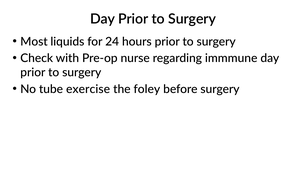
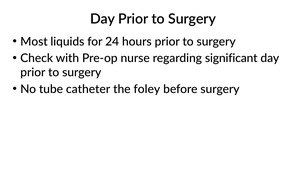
immmune: immmune -> significant
exercise: exercise -> catheter
